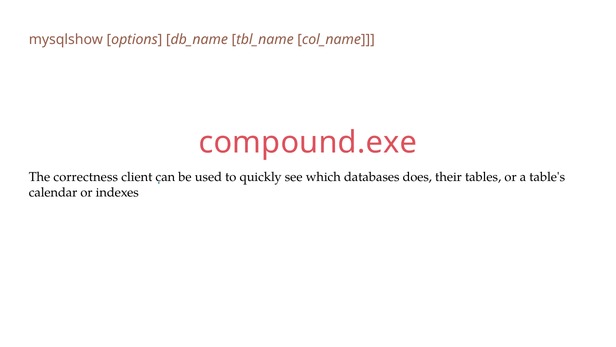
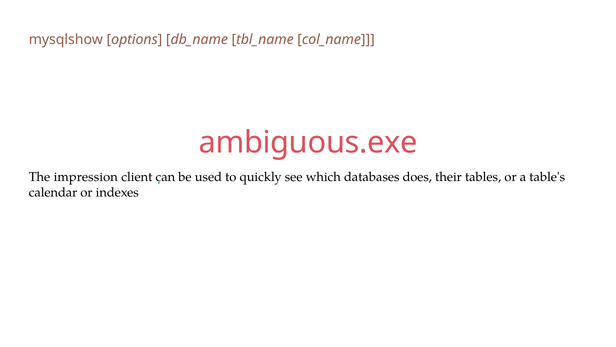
compound.exe: compound.exe -> ambiguous.exe
correctness: correctness -> impression
